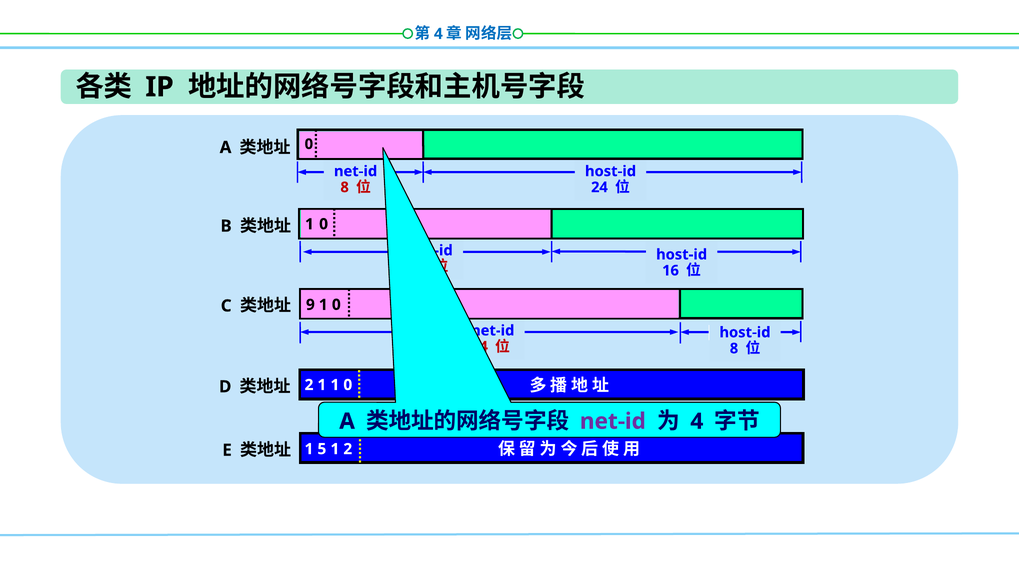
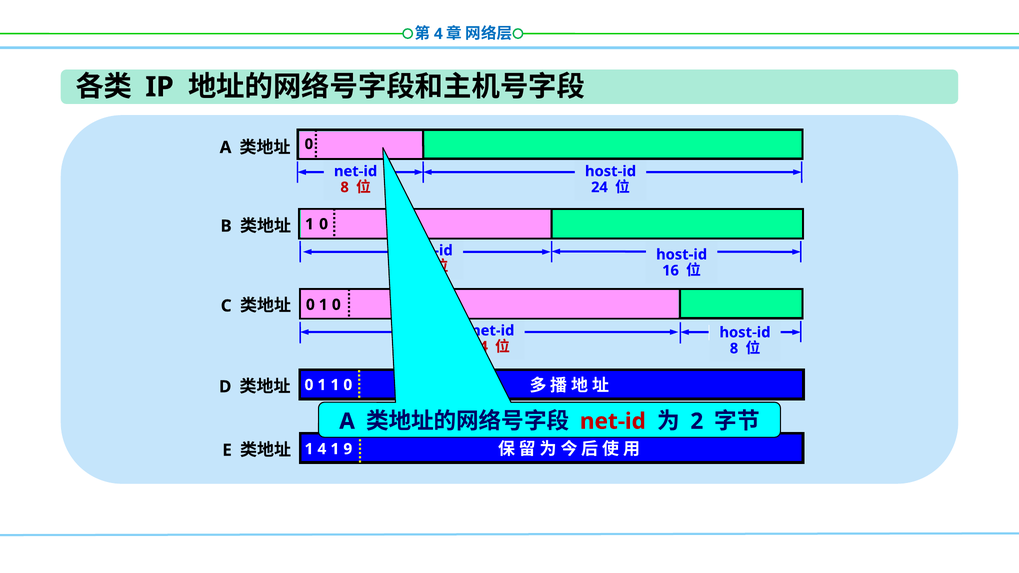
9 at (310, 305): 9 -> 0
2 at (309, 385): 2 -> 0
net-id at (613, 421) colour: purple -> red
4 at (697, 421): 4 -> 2
1 5: 5 -> 4
1 2: 2 -> 9
